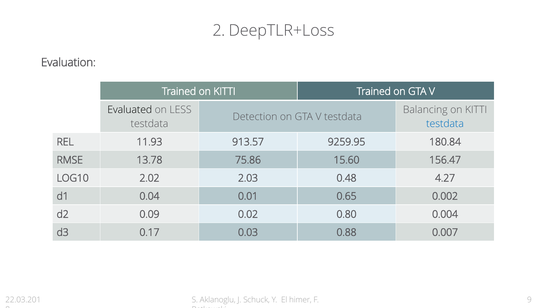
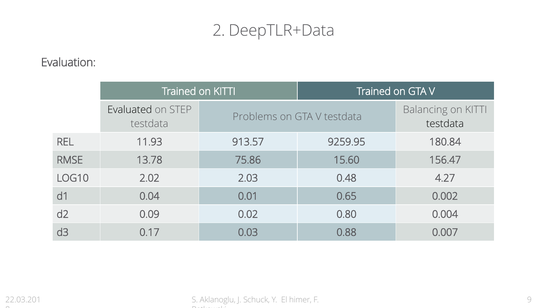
DeepTLR+Loss: DeepTLR+Loss -> DeepTLR+Data
LESS: LESS -> STEP
Detection: Detection -> Problems
testdata at (445, 124) colour: blue -> black
